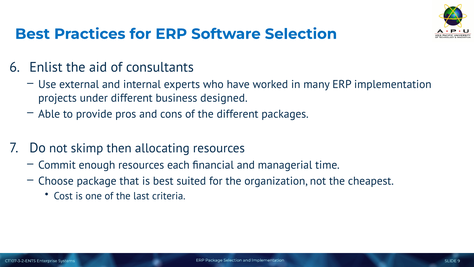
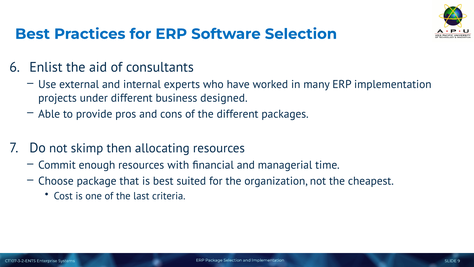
each: each -> with
